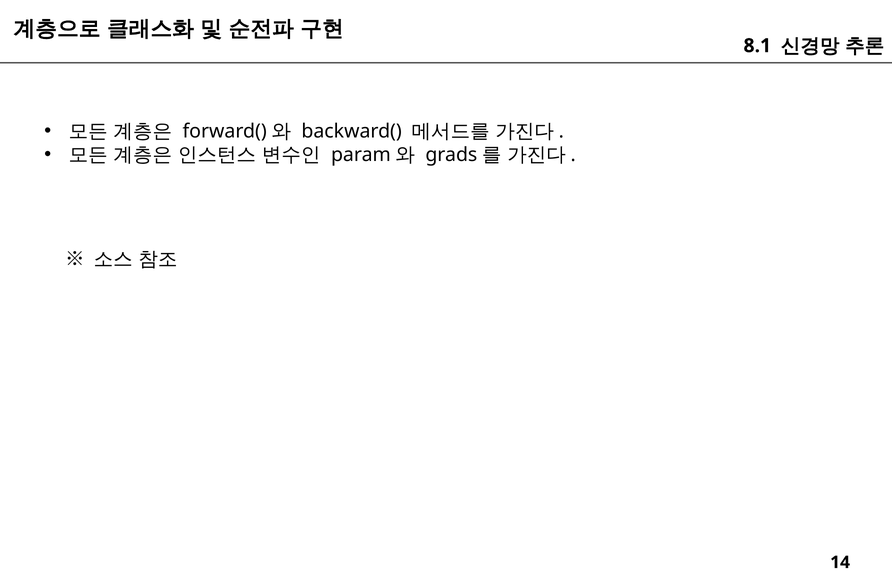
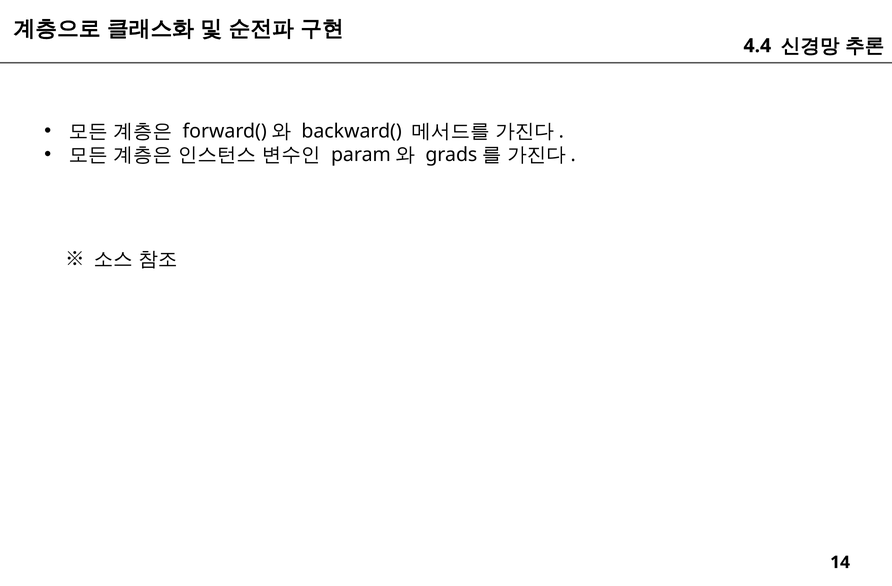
8.1: 8.1 -> 4.4
